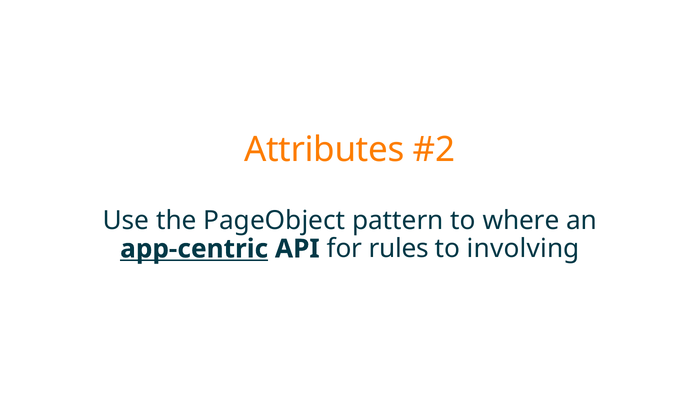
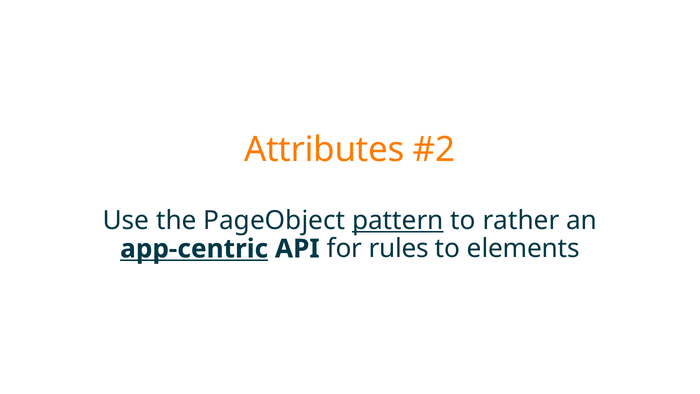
pattern underline: none -> present
where: where -> rather
involving: involving -> elements
